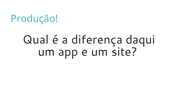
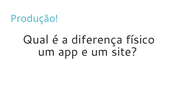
daqui: daqui -> físico
